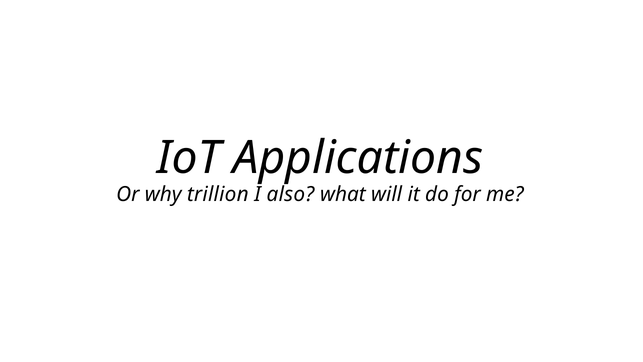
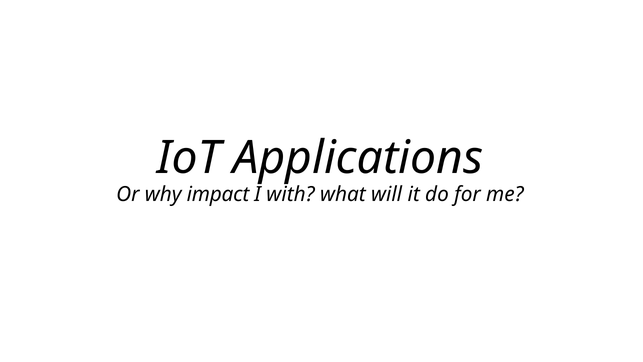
trillion: trillion -> impact
also: also -> with
